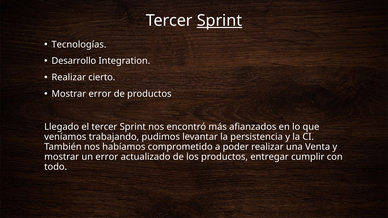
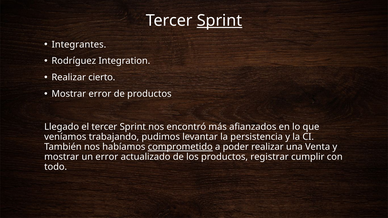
Tecnologías: Tecnologías -> Integrantes
Desarrollo: Desarrollo -> Rodríguez
comprometido underline: none -> present
entregar: entregar -> registrar
